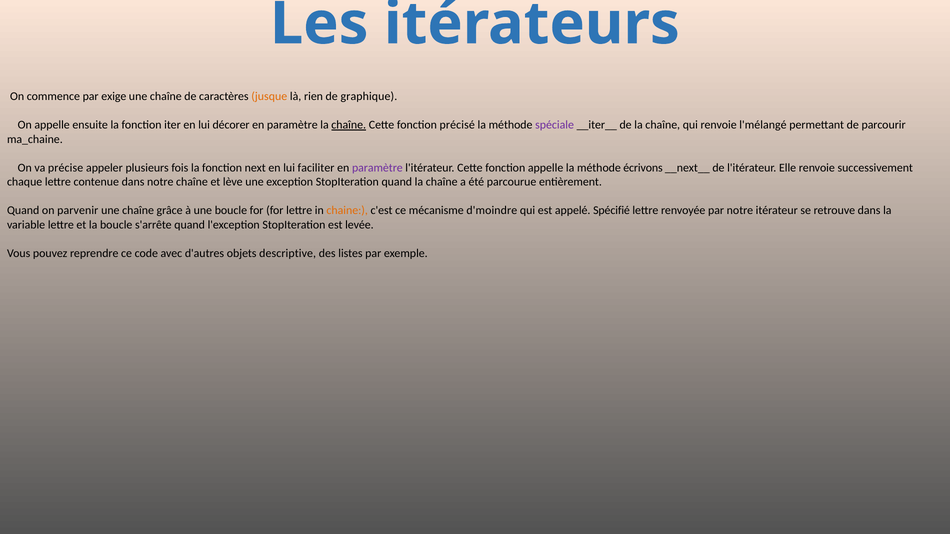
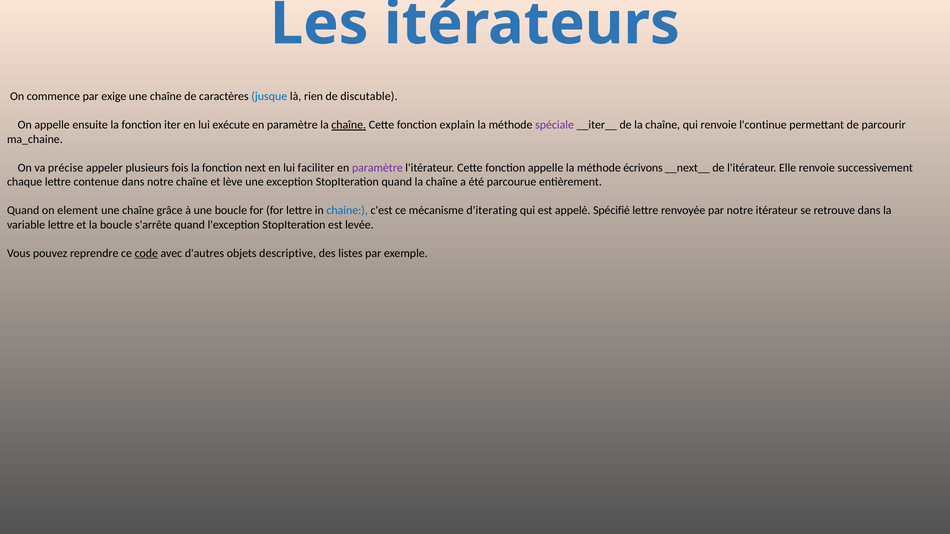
jusque colour: orange -> blue
graphique: graphique -> discutable
décorer: décorer -> exécute
précisé: précisé -> explain
l'mélangé: l'mélangé -> l'continue
parvenir: parvenir -> element
chaine colour: orange -> blue
d'moindre: d'moindre -> d'iterating
code underline: none -> present
